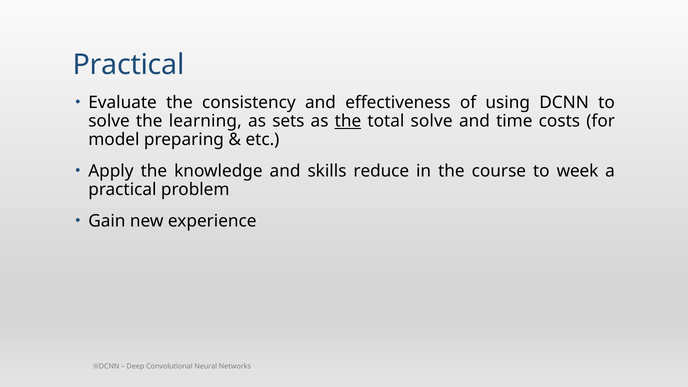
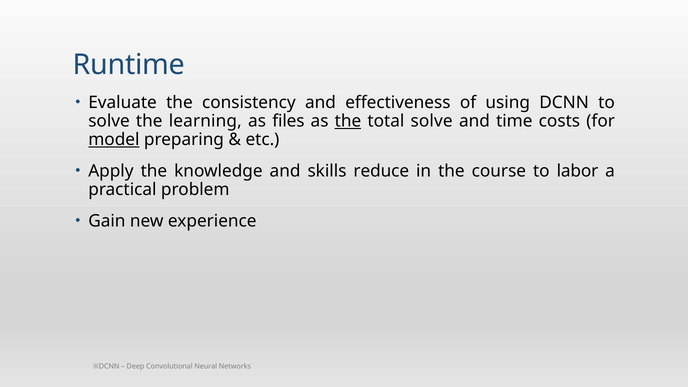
Practical at (129, 65): Practical -> Runtime
sets: sets -> files
model underline: none -> present
week: week -> labor
